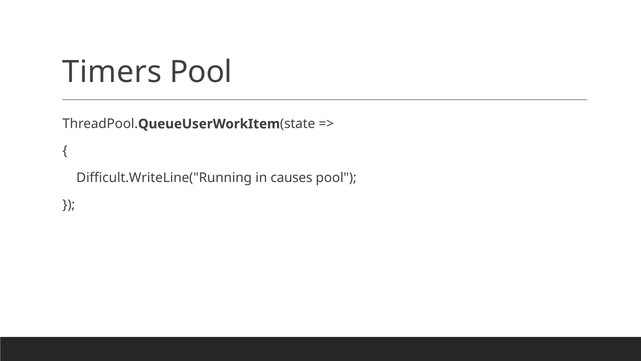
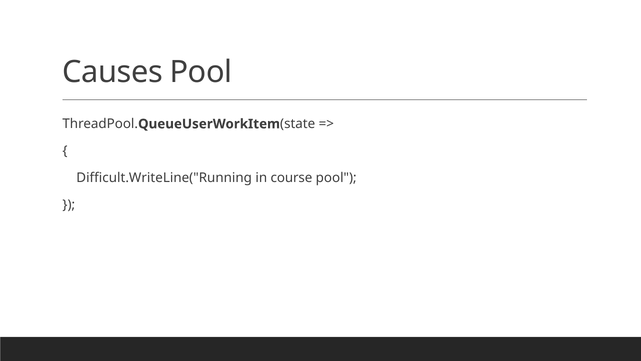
Timers: Timers -> Causes
causes: causes -> course
